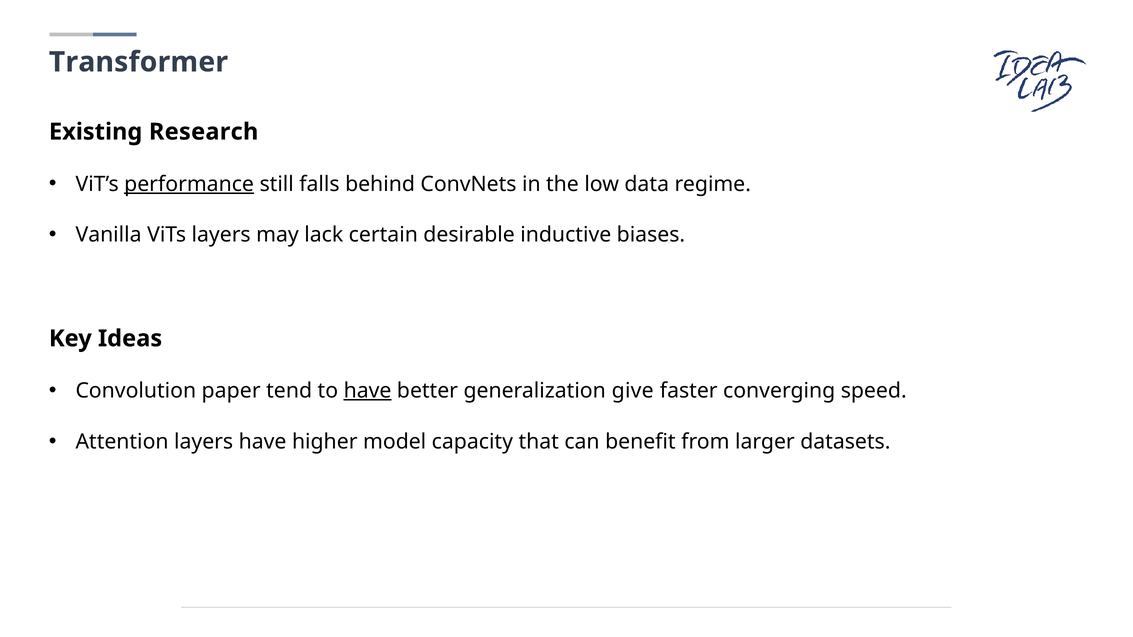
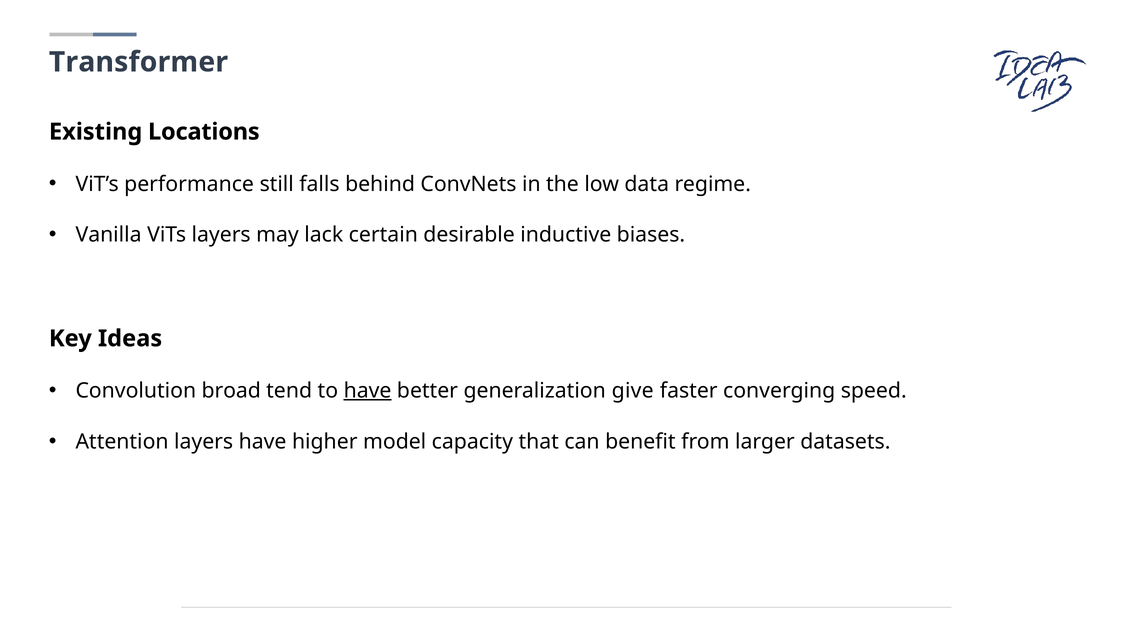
Research: Research -> Locations
performance underline: present -> none
paper: paper -> broad
